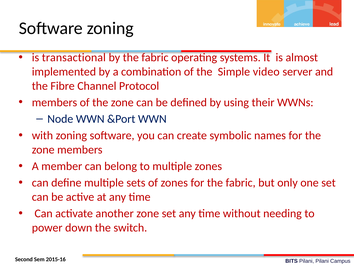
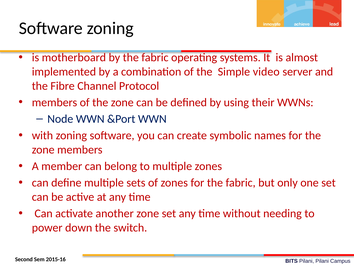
transactional: transactional -> motherboard
